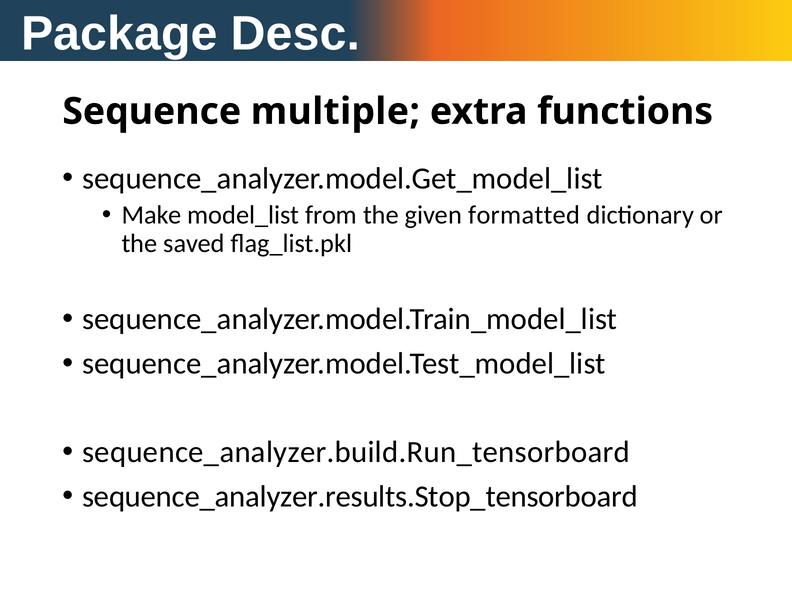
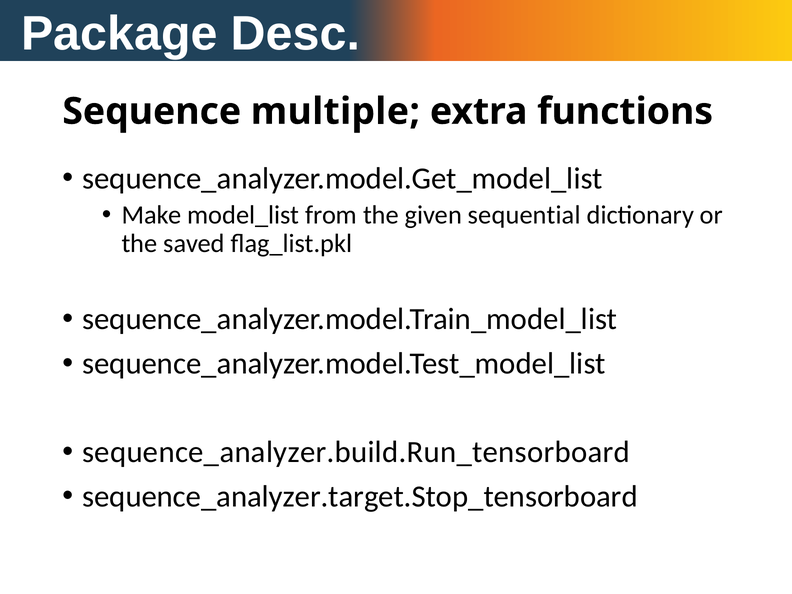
formatted: formatted -> sequential
sequence_analyzer.results.Stop_tensorboard: sequence_analyzer.results.Stop_tensorboard -> sequence_analyzer.target.Stop_tensorboard
